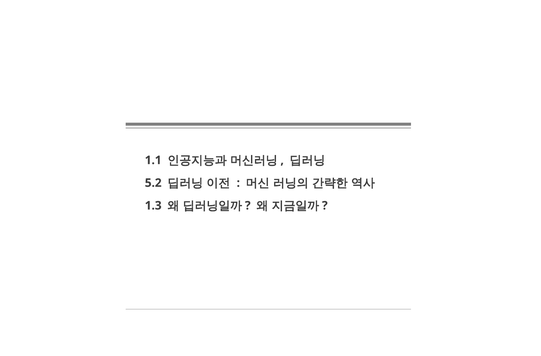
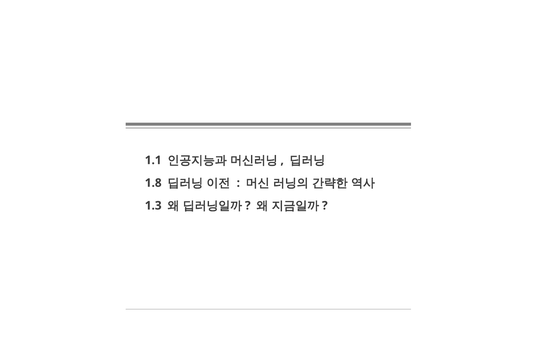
5.2: 5.2 -> 1.8
